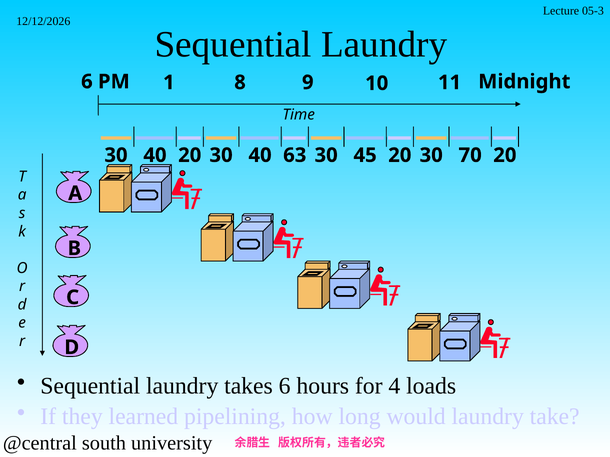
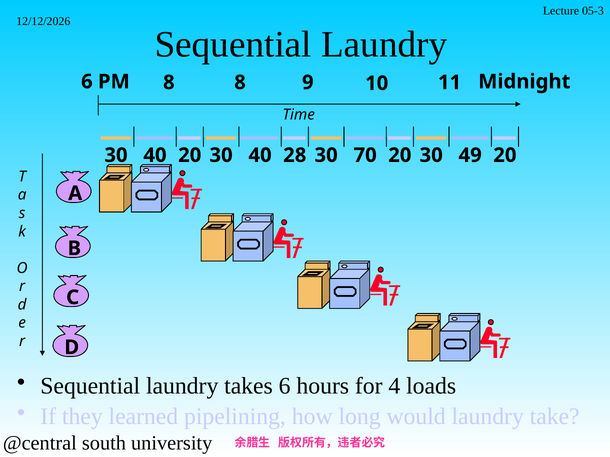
PM 1: 1 -> 8
63: 63 -> 28
45: 45 -> 70
70: 70 -> 49
